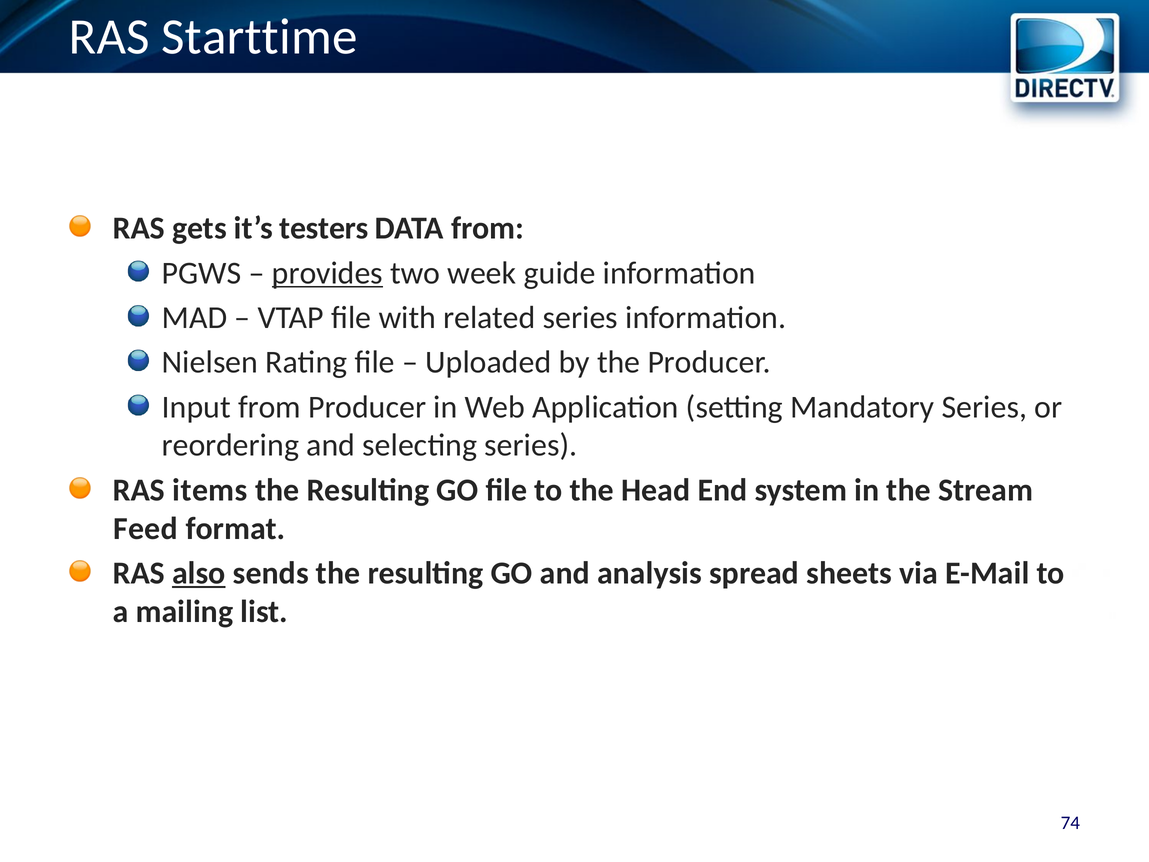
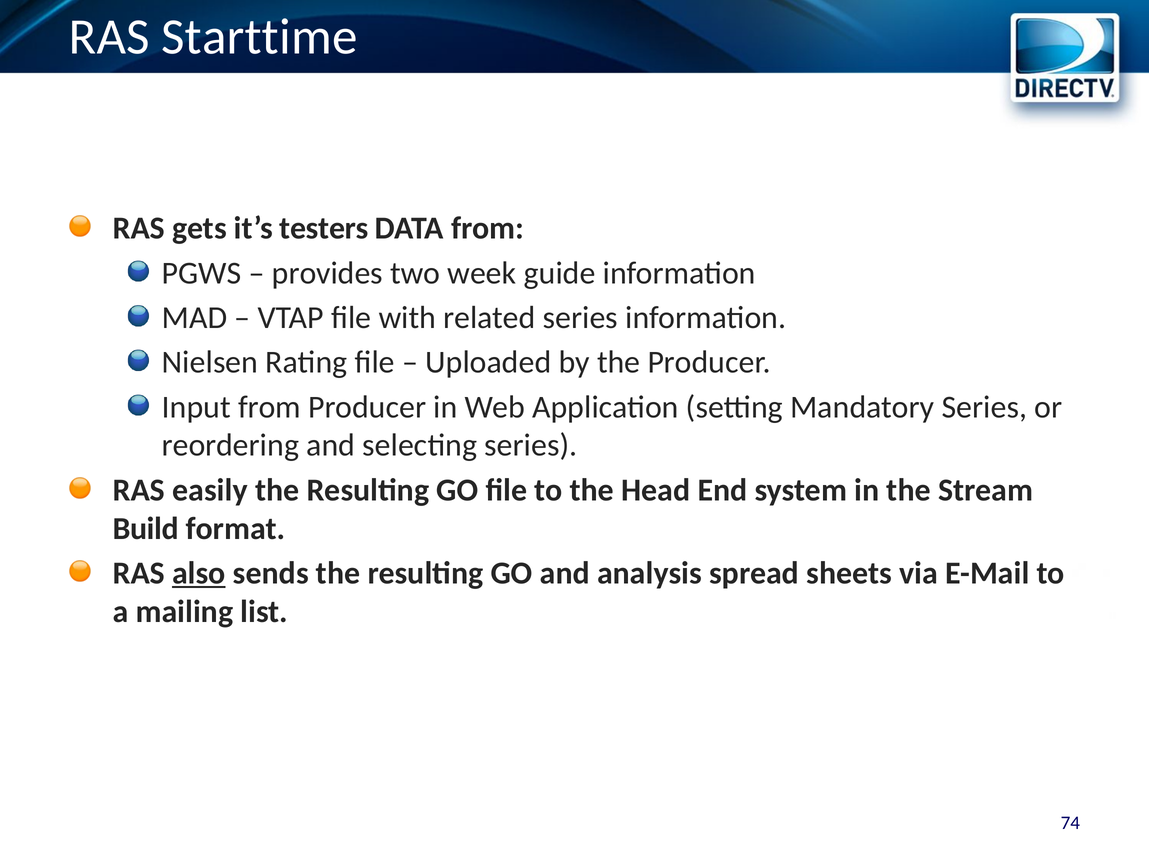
provides underline: present -> none
items: items -> easily
Feed: Feed -> Build
